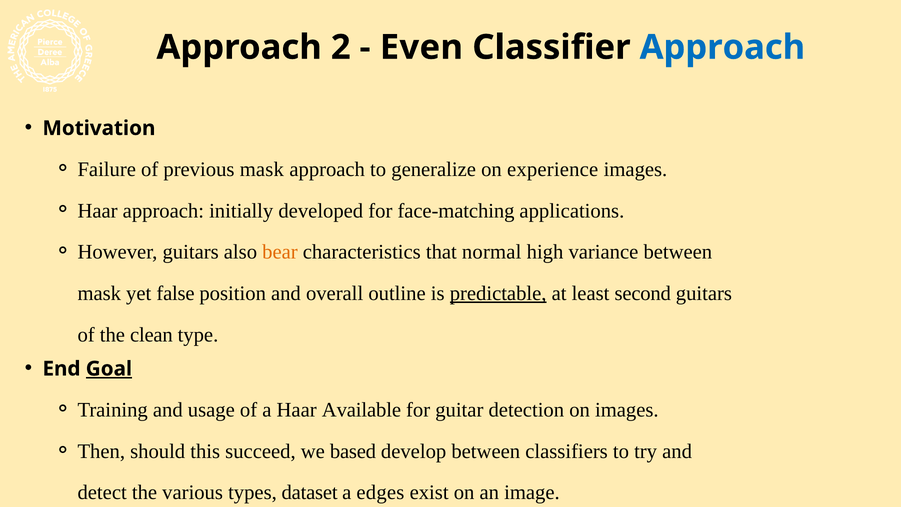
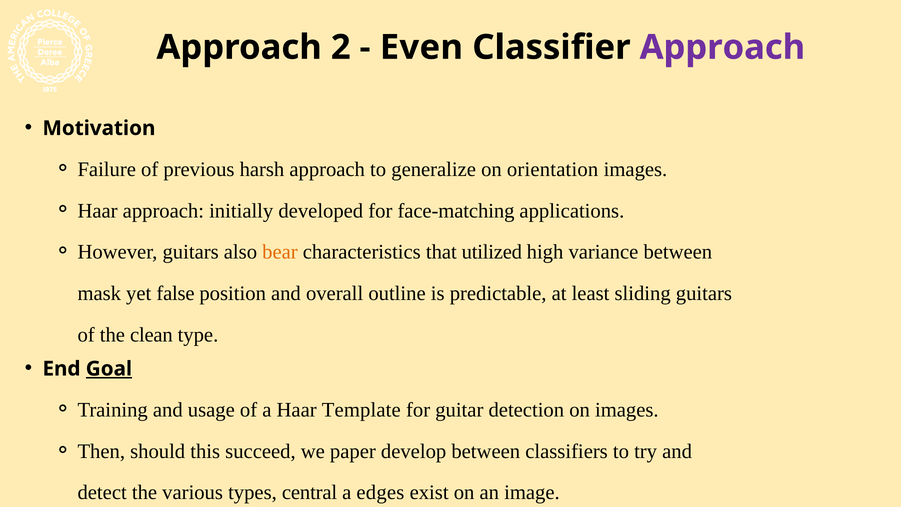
Approach at (722, 47) colour: blue -> purple
previous mask: mask -> harsh
experience: experience -> orientation
normal: normal -> utilized
predictable underline: present -> none
second: second -> sliding
Available: Available -> Template
based: based -> paper
dataset: dataset -> central
